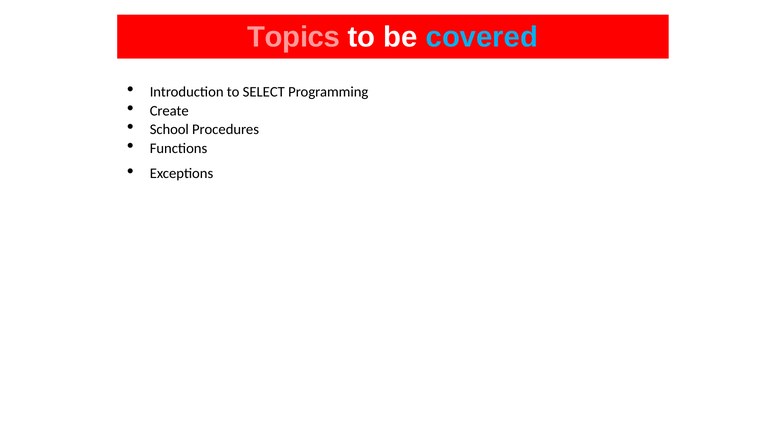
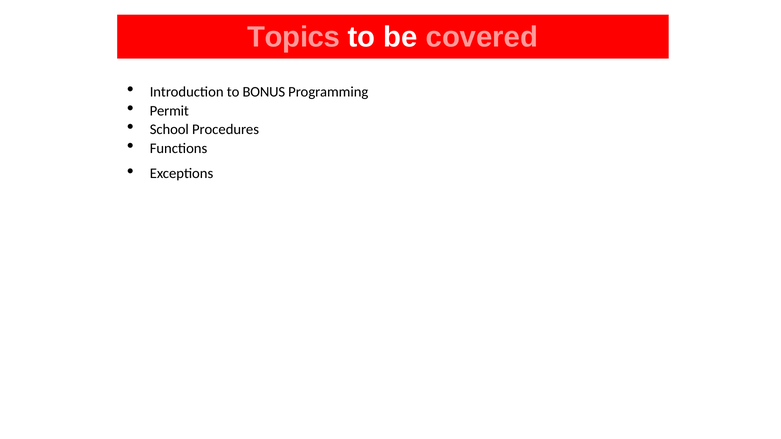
covered colour: light blue -> pink
SELECT: SELECT -> BONUS
Create: Create -> Permit
